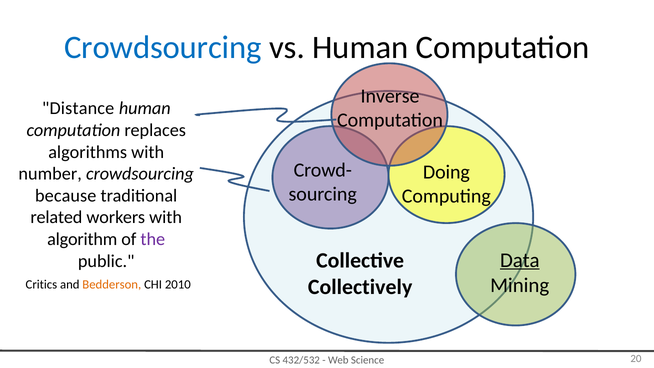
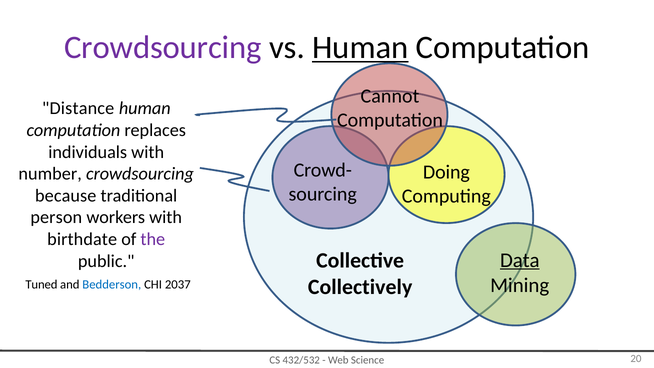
Crowdsourcing at (163, 48) colour: blue -> purple
Human at (360, 48) underline: none -> present
Inverse: Inverse -> Cannot
algorithms: algorithms -> individuals
related: related -> person
algorithm: algorithm -> birthdate
Critics: Critics -> Tuned
Bedderson colour: orange -> blue
2010: 2010 -> 2037
